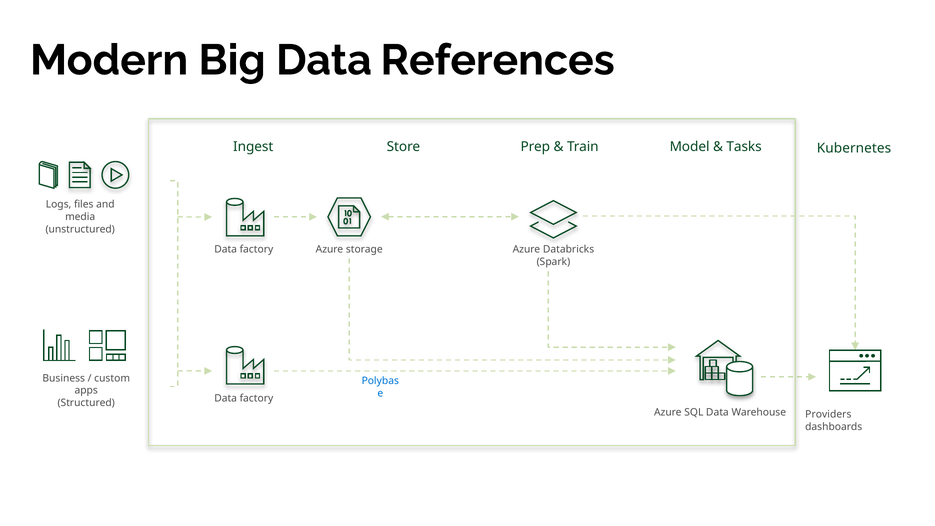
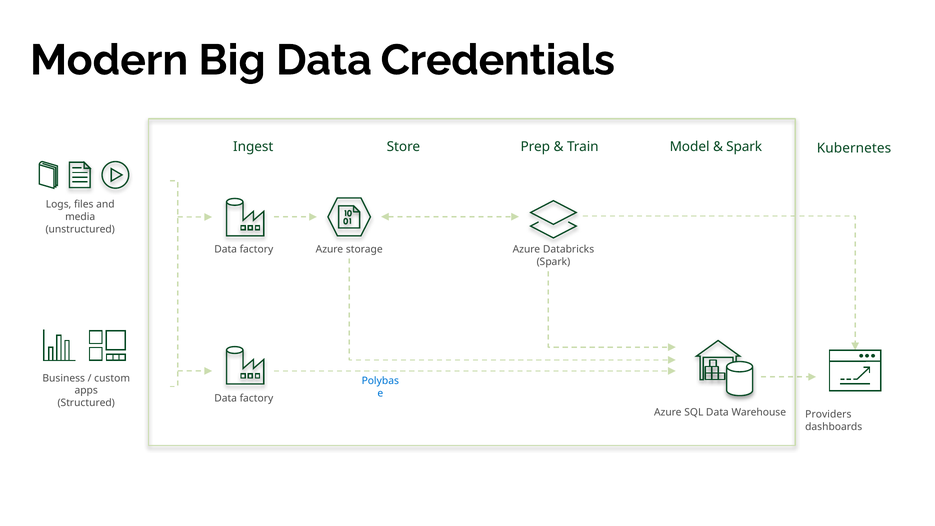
References: References -> Credentials
Tasks at (744, 147): Tasks -> Spark
